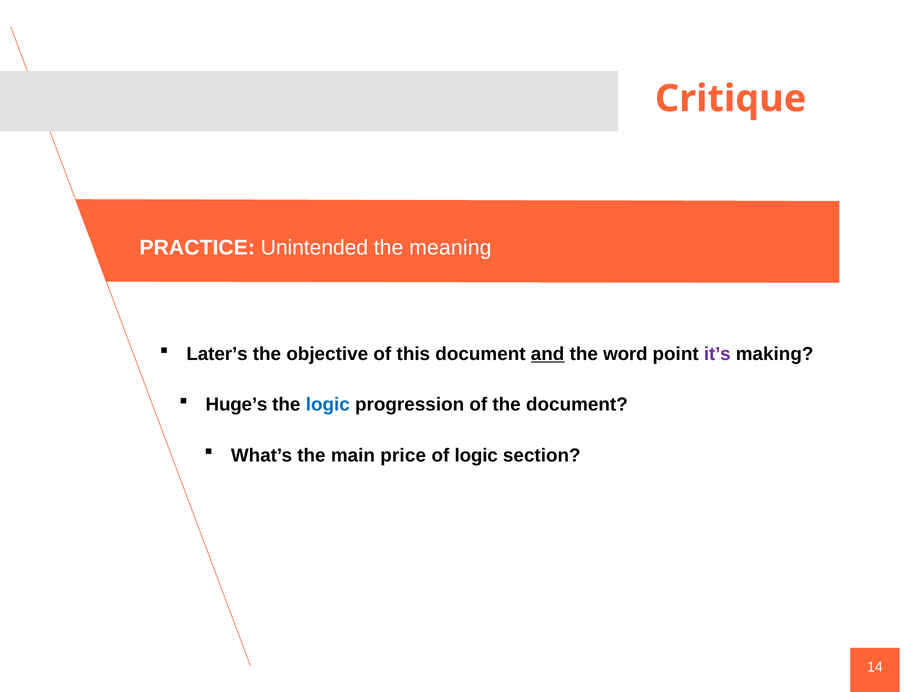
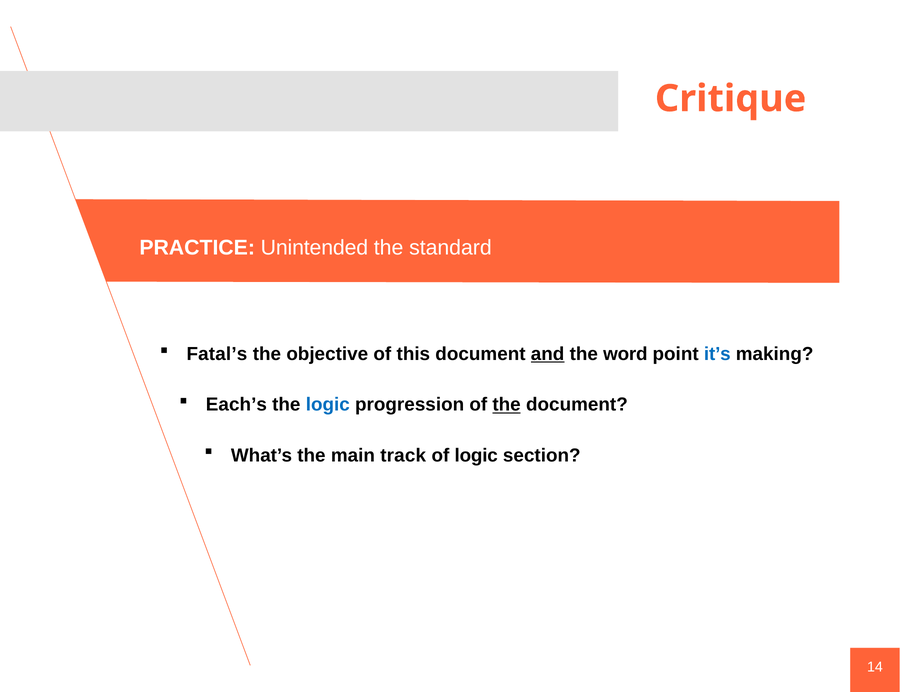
meaning: meaning -> standard
Later’s: Later’s -> Fatal’s
it’s colour: purple -> blue
Huge’s: Huge’s -> Each’s
the at (507, 404) underline: none -> present
price: price -> track
